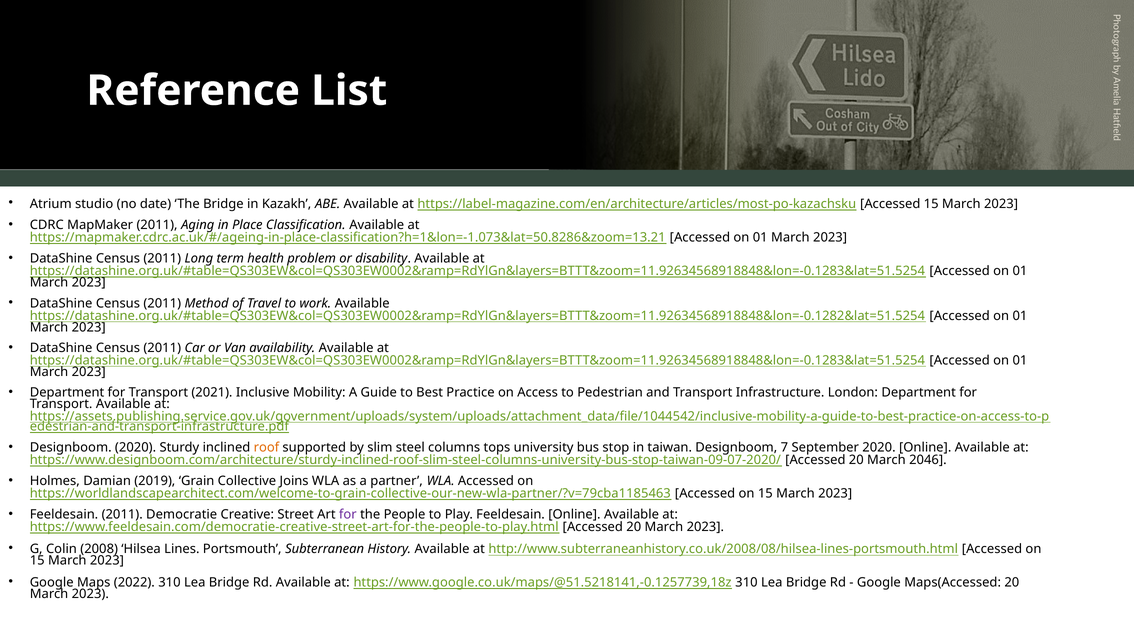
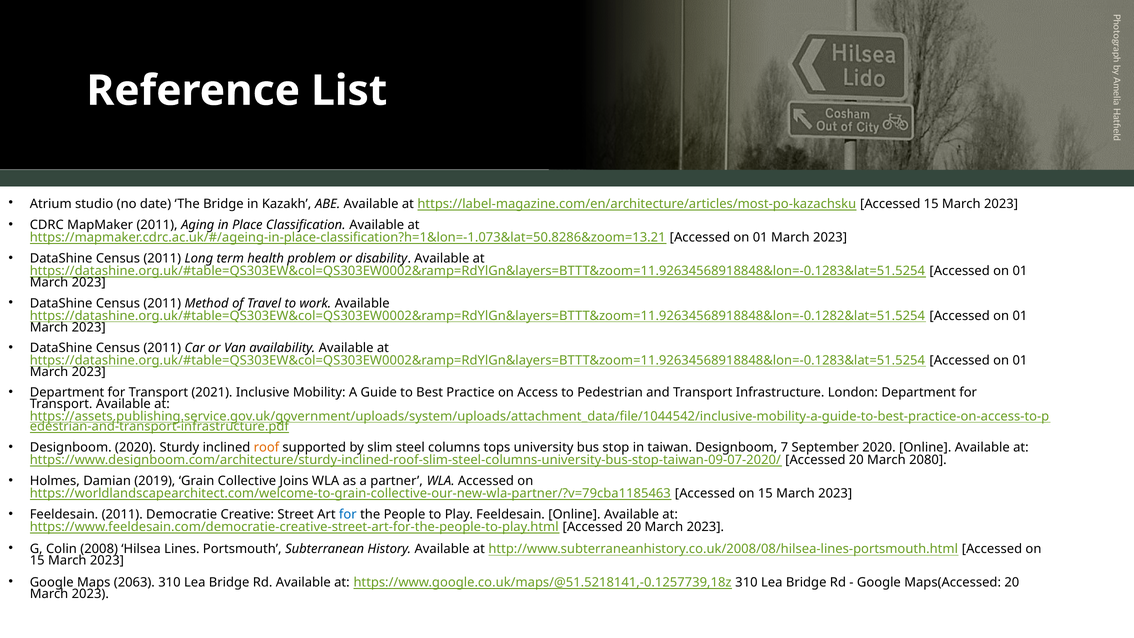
2046: 2046 -> 2080
for at (348, 514) colour: purple -> blue
2022: 2022 -> 2063
